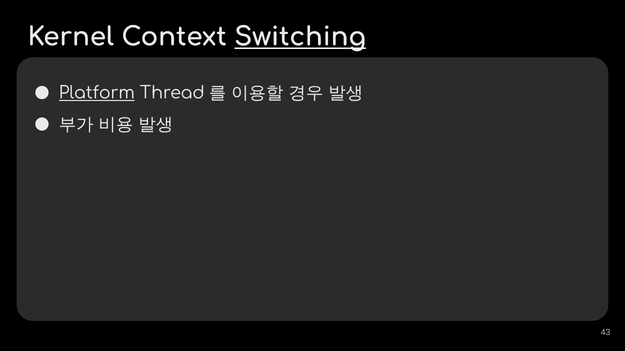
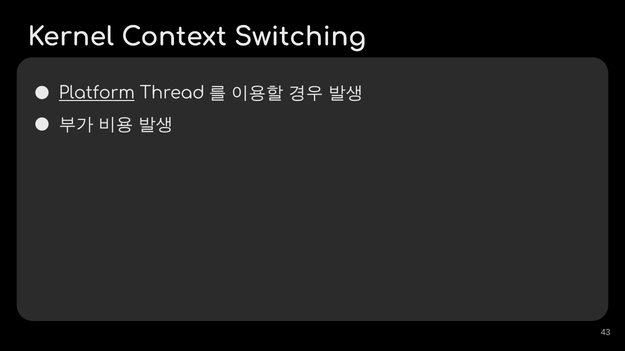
Switching underline: present -> none
